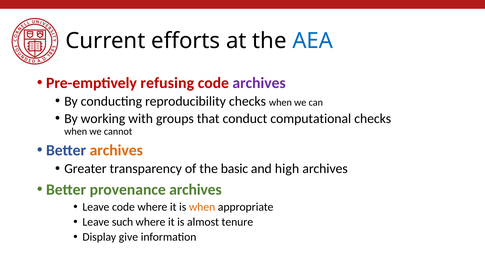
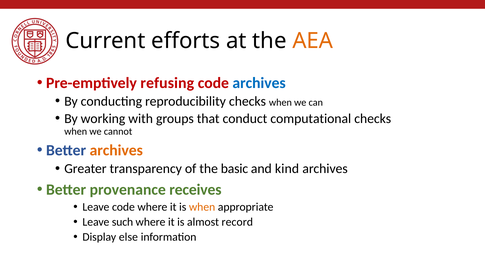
AEA colour: blue -> orange
archives at (259, 83) colour: purple -> blue
high: high -> kind
provenance archives: archives -> receives
tenure: tenure -> record
give: give -> else
